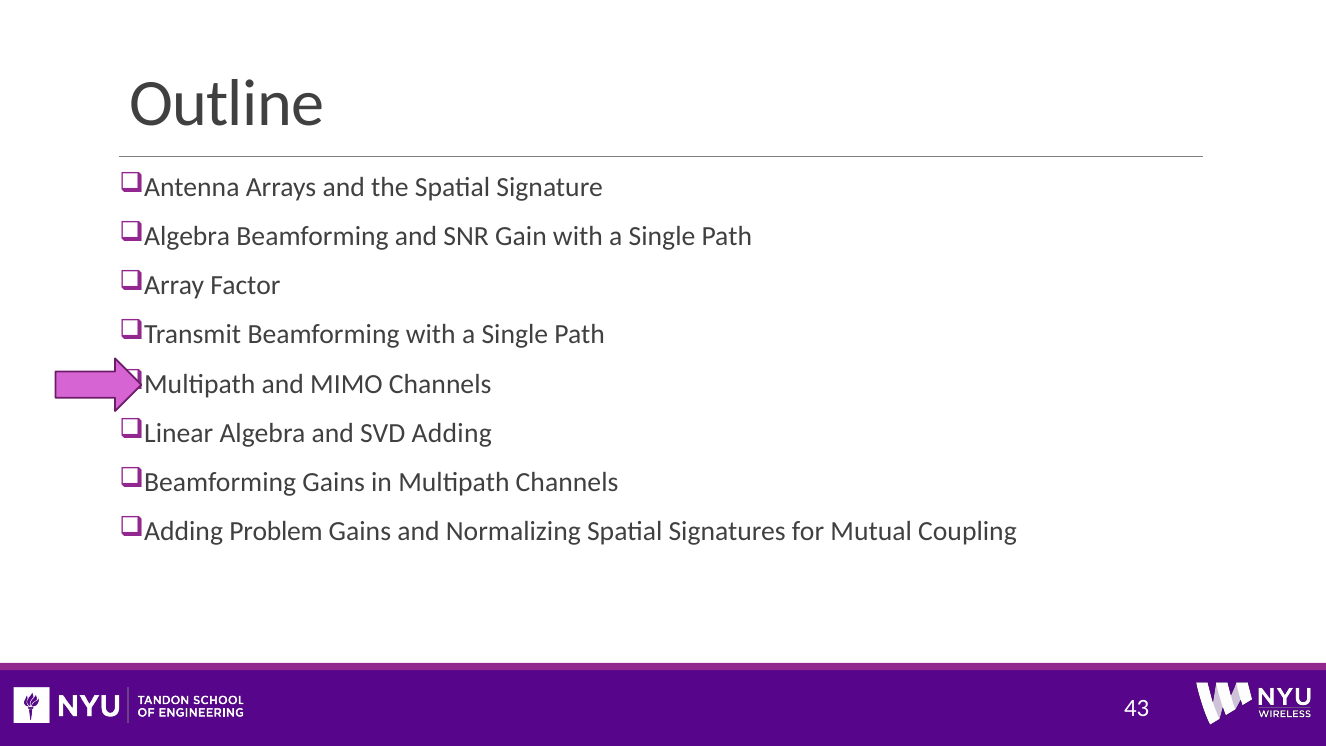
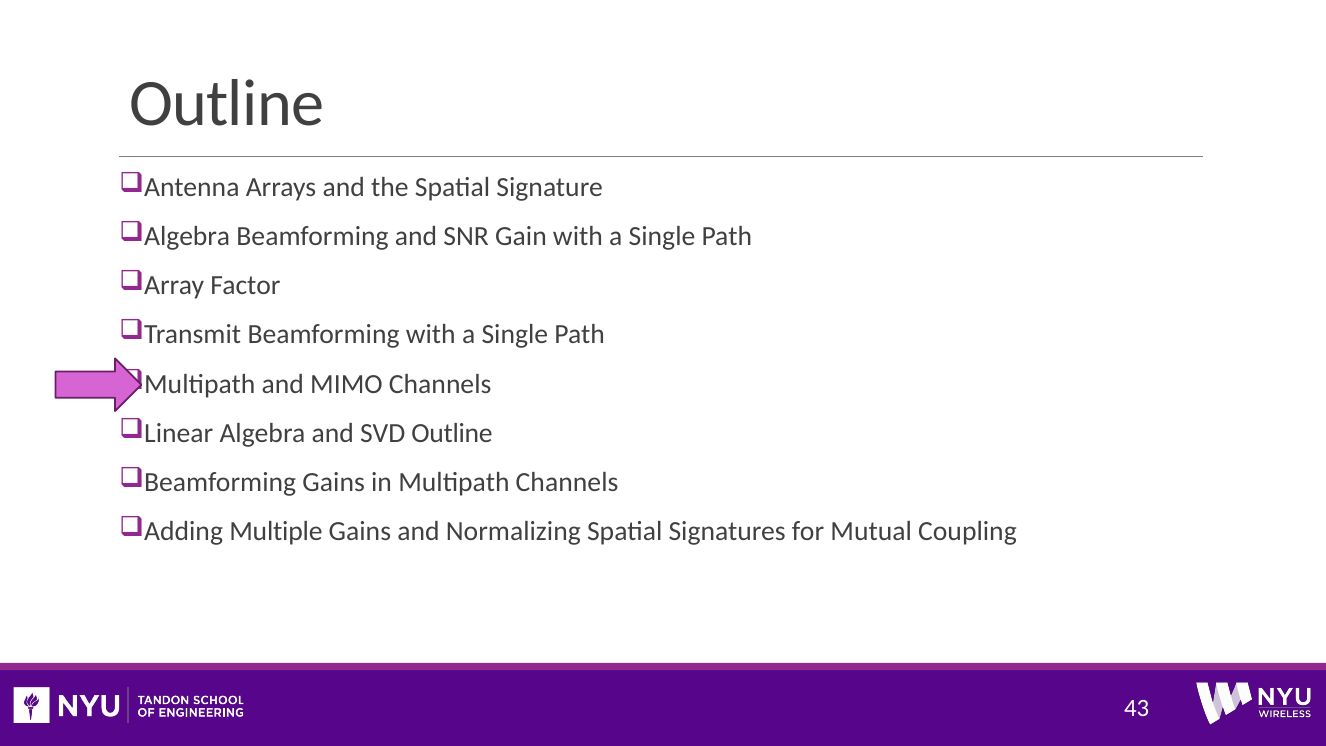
SVD Adding: Adding -> Outline
Problem: Problem -> Multiple
